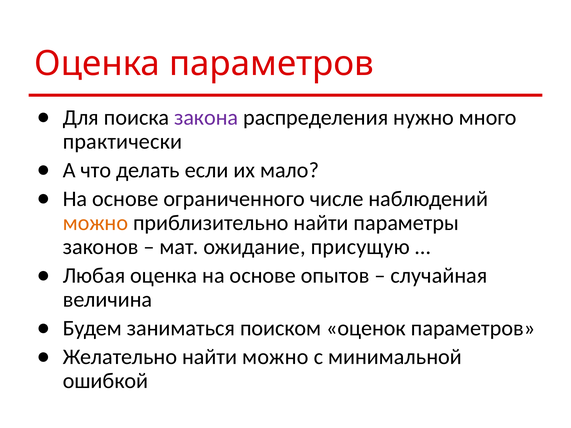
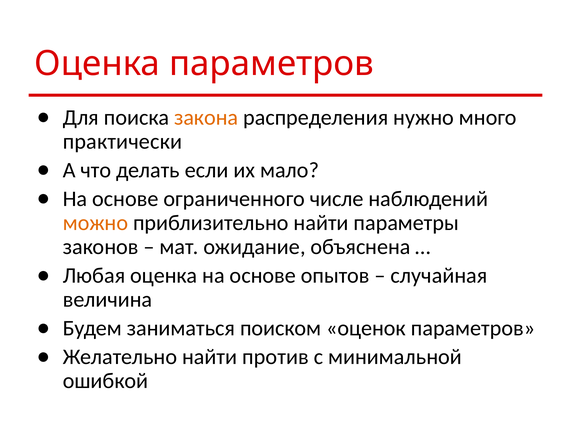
закона colour: purple -> orange
присущую: присущую -> объяснена
найти можно: можно -> против
